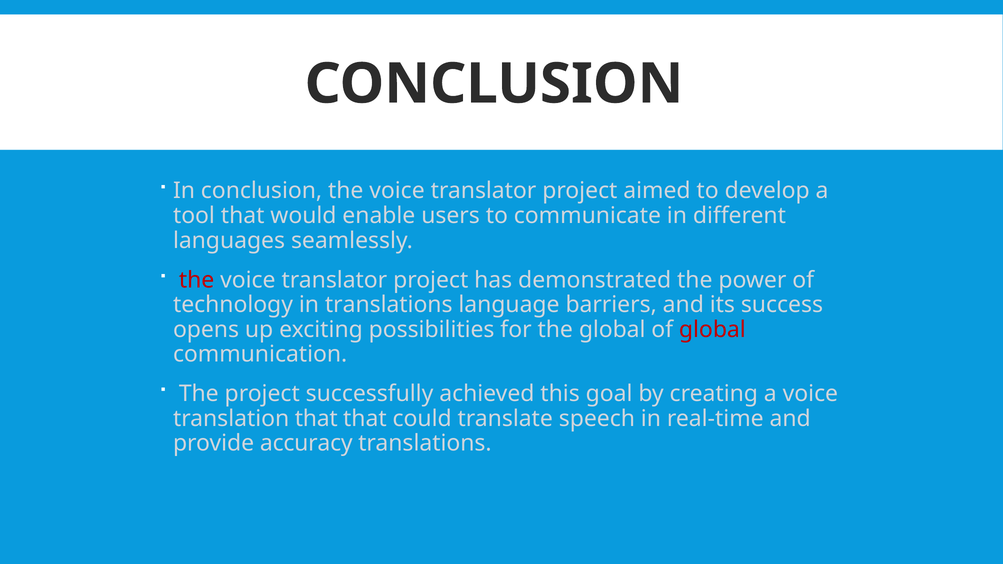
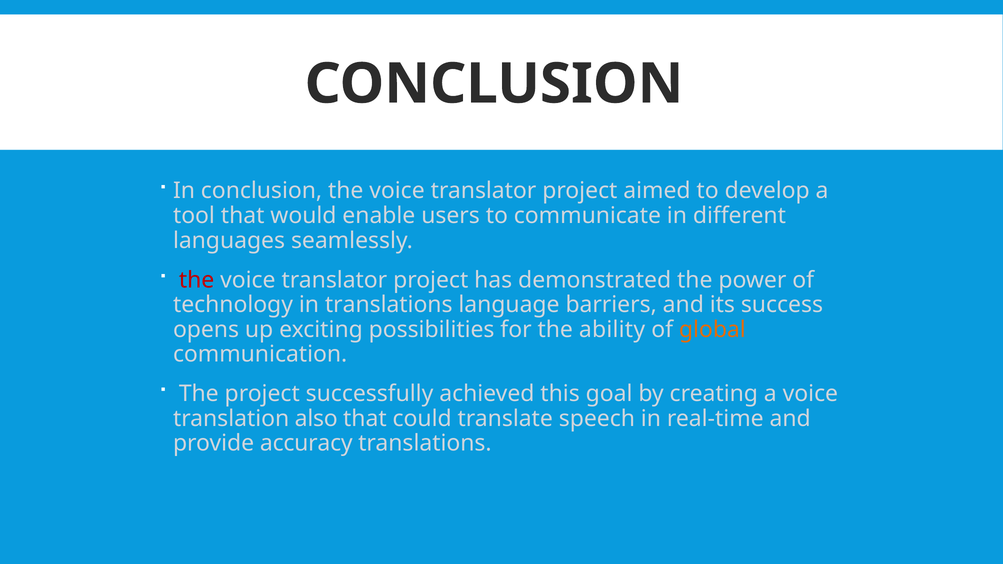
the global: global -> ability
global at (712, 330) colour: red -> orange
translation that: that -> also
